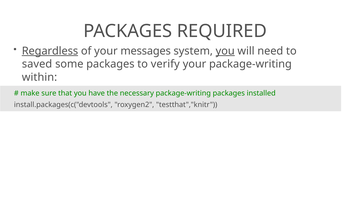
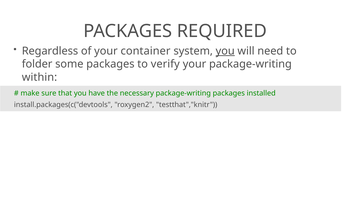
Regardless underline: present -> none
messages: messages -> container
saved: saved -> folder
